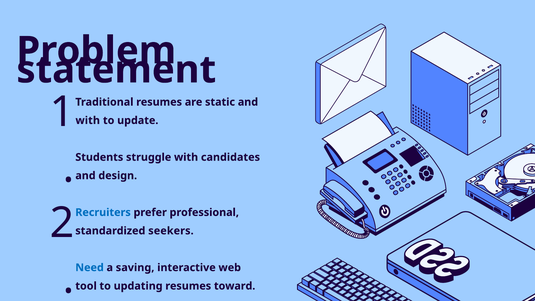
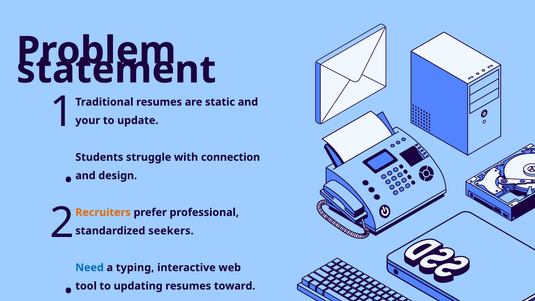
with at (88, 120): with -> your
candidates: candidates -> connection
Recruiters colour: blue -> orange
saving: saving -> typing
